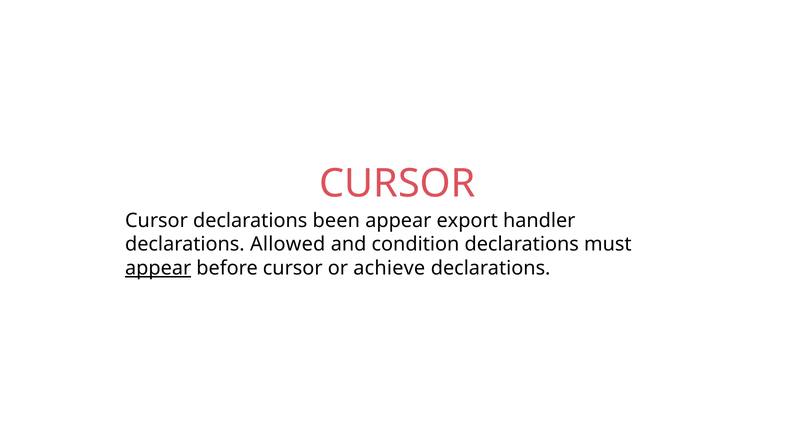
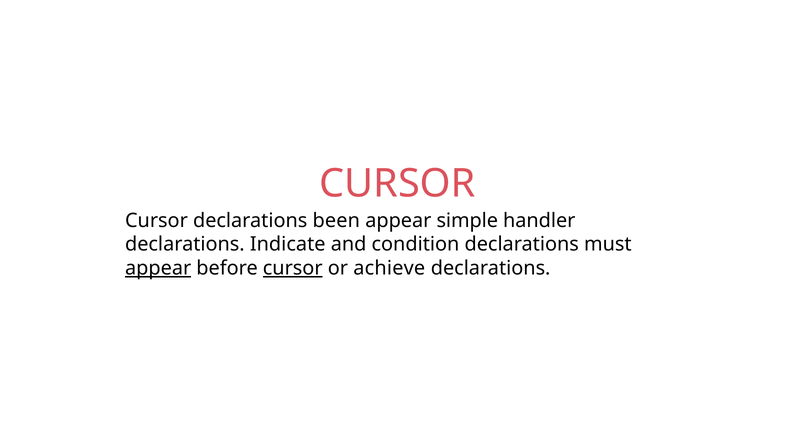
export: export -> simple
Allowed: Allowed -> Indicate
cursor at (293, 268) underline: none -> present
